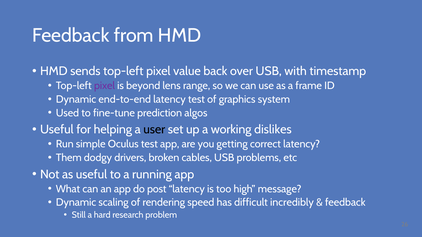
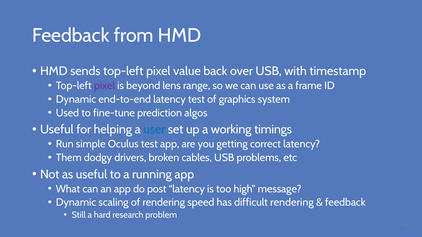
user colour: black -> blue
dislikes: dislikes -> timings
difficult incredibly: incredibly -> rendering
